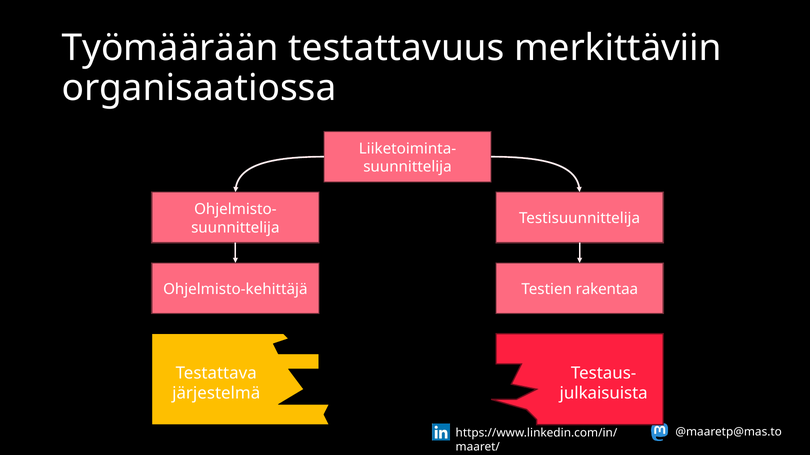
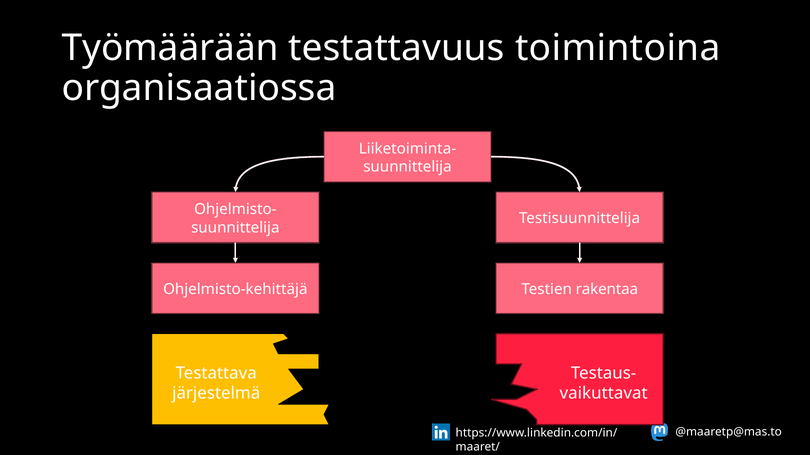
merkittäviin: merkittäviin -> toimintoina
julkaisuista: julkaisuista -> vaikuttavat
